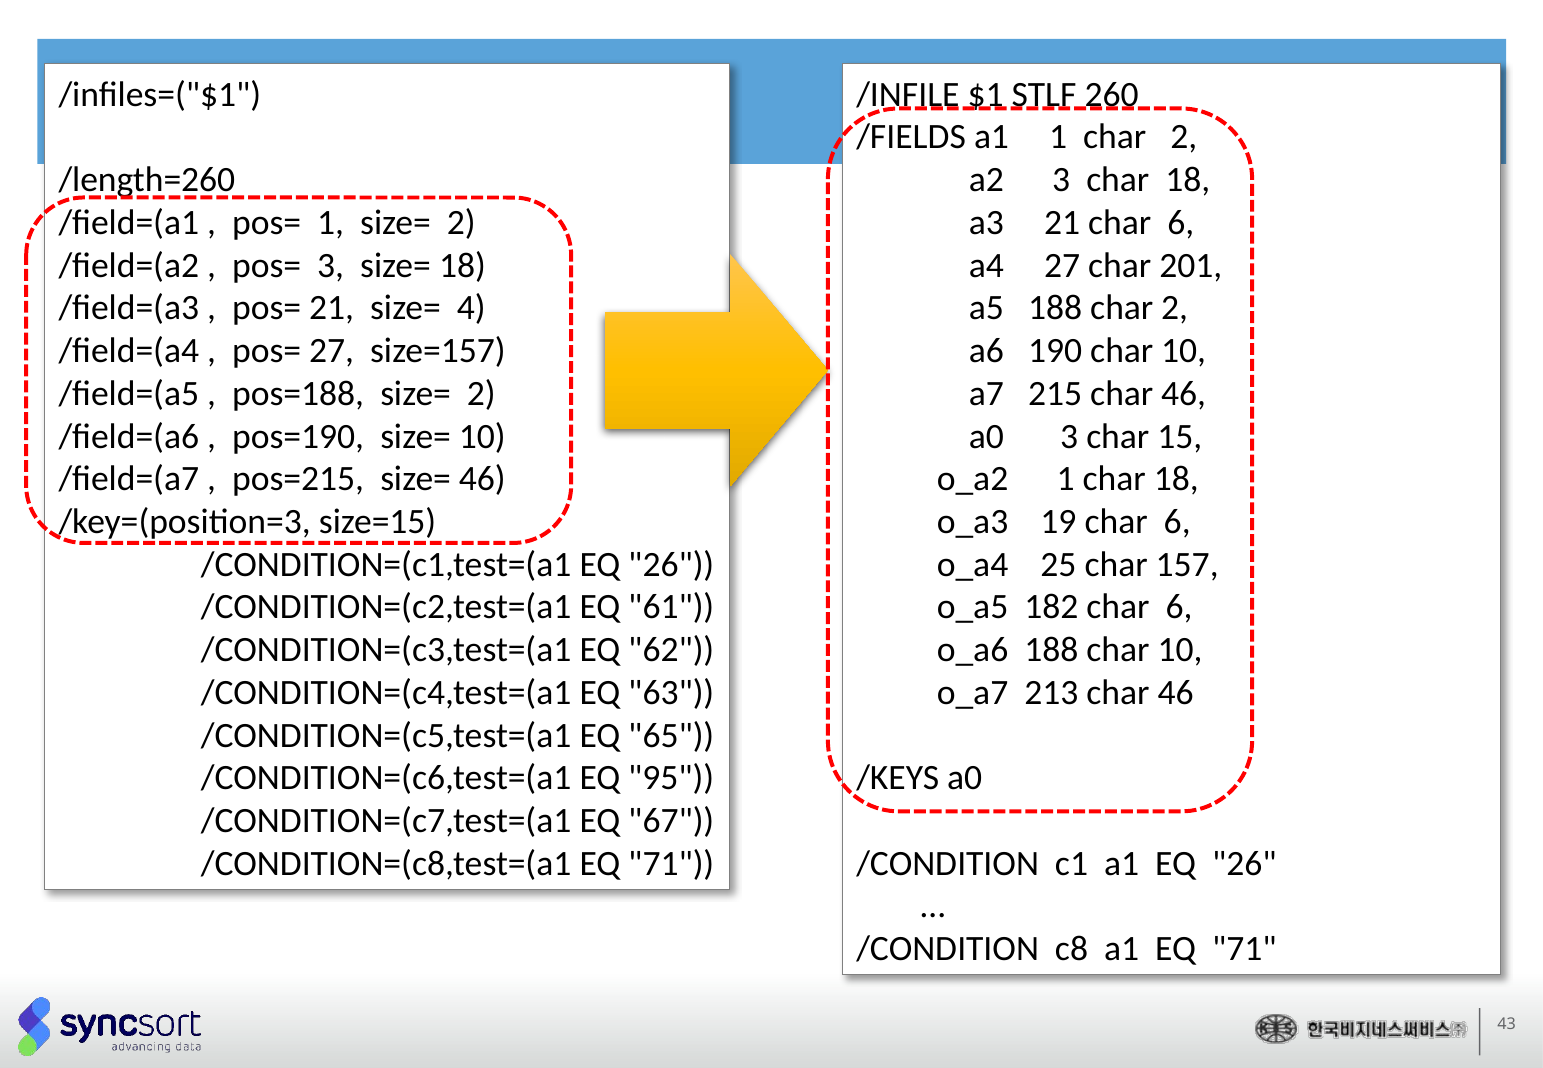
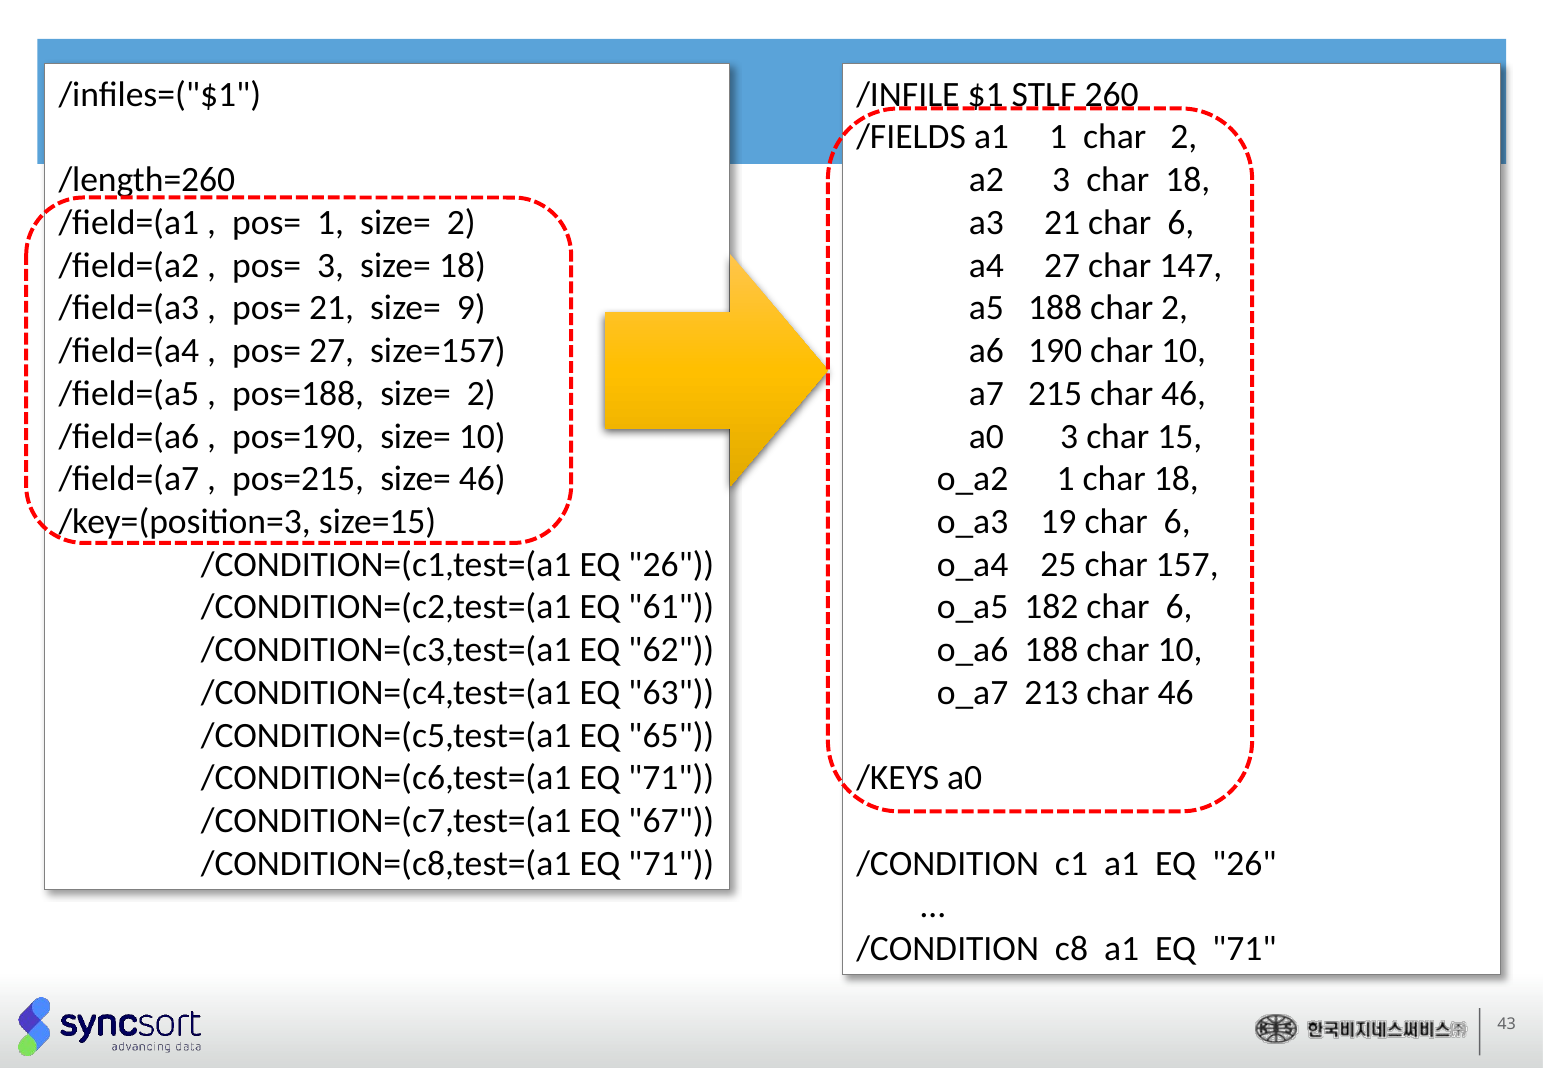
201: 201 -> 147
4: 4 -> 9
/CONDITION=(c6,test=(a1 EQ 95: 95 -> 71
